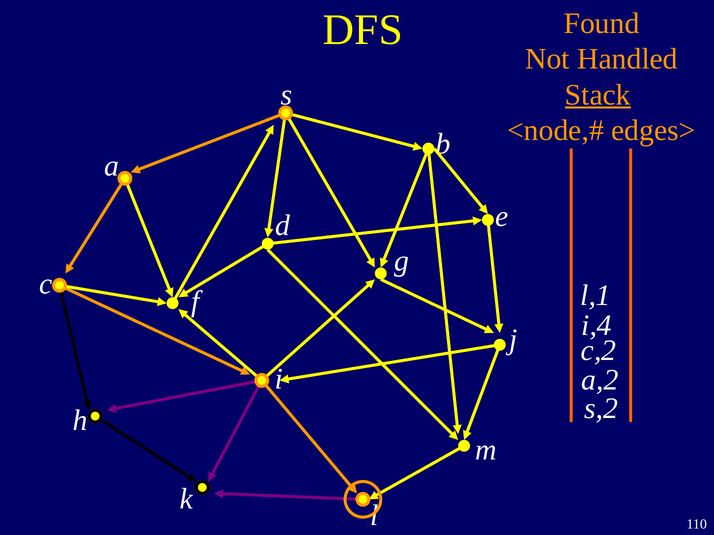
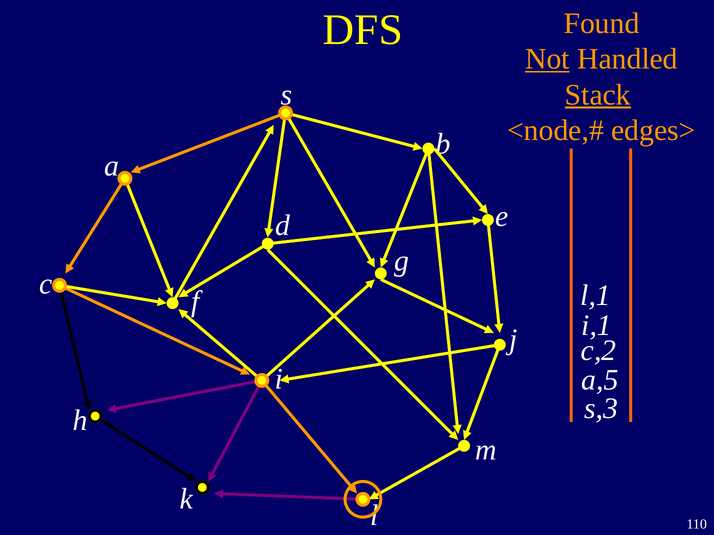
Not underline: none -> present
i,4: i,4 -> i,1
a,2: a,2 -> a,5
s,2: s,2 -> s,3
